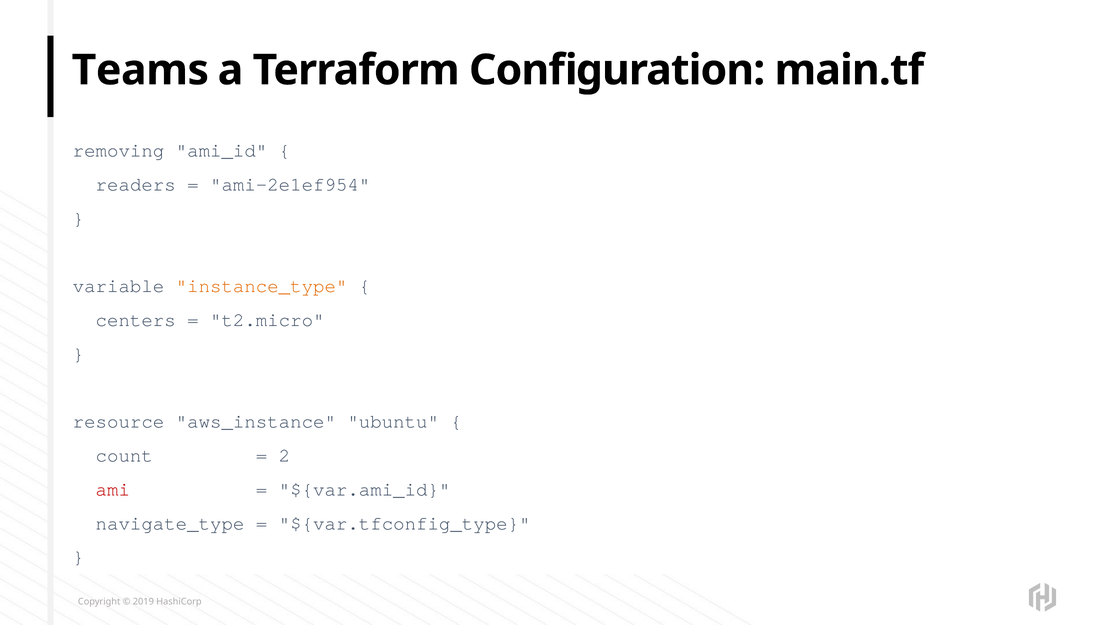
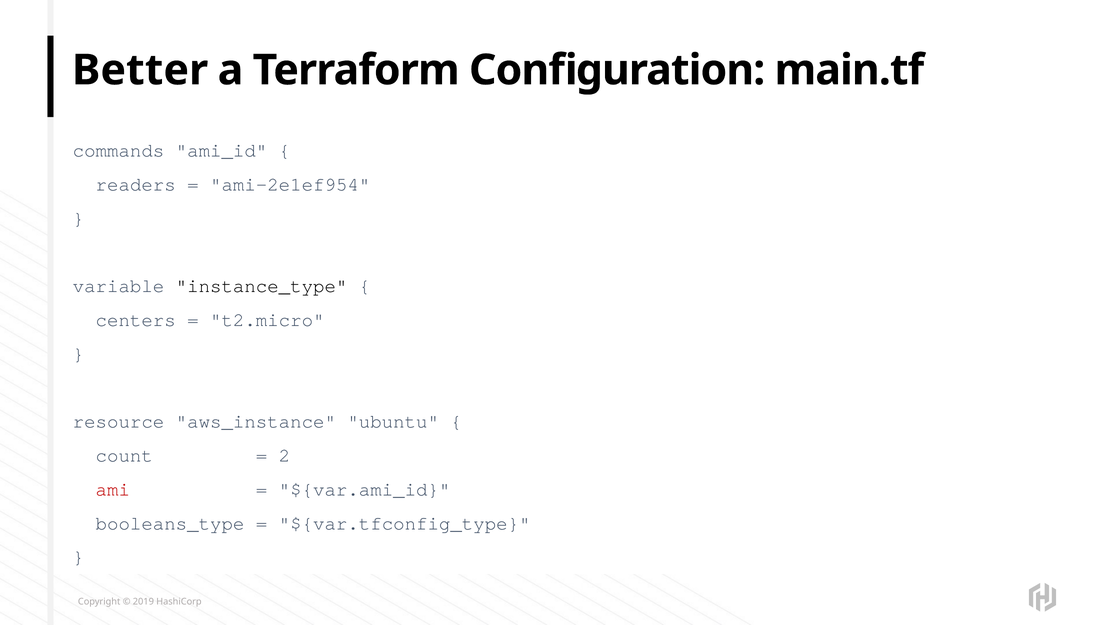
Teams: Teams -> Better
removing: removing -> commands
instance_type colour: orange -> black
navigate_type: navigate_type -> booleans_type
